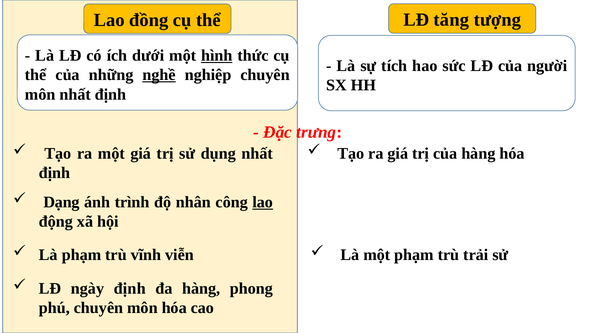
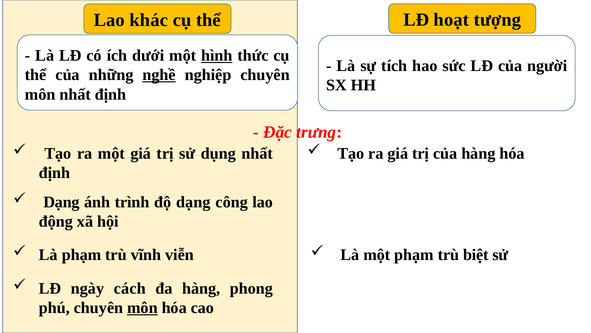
tăng: tăng -> hoạt
đồng: đồng -> khác
độ nhân: nhân -> dạng
lao at (263, 202) underline: present -> none
trải: trải -> biệt
ngày định: định -> cách
môn at (142, 307) underline: none -> present
